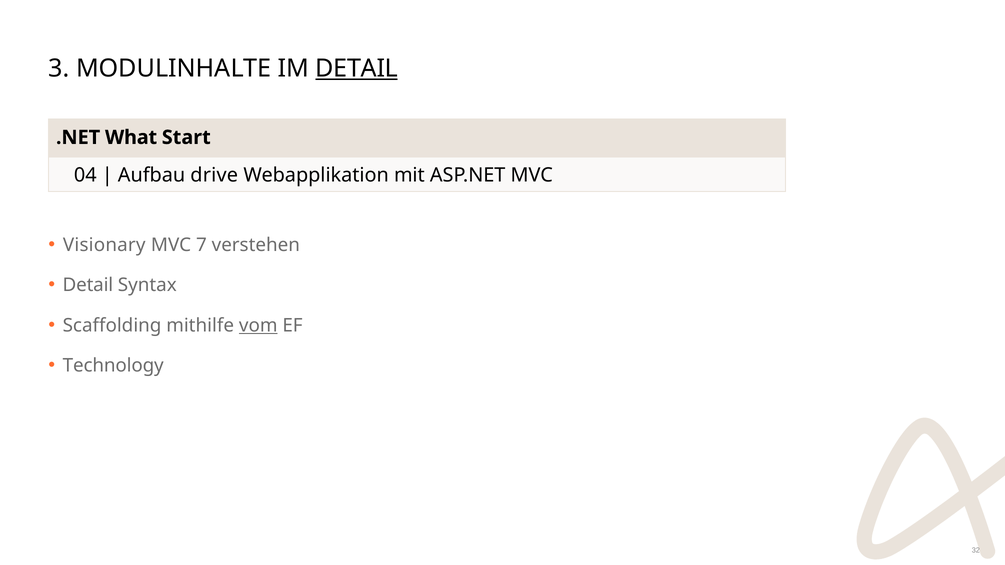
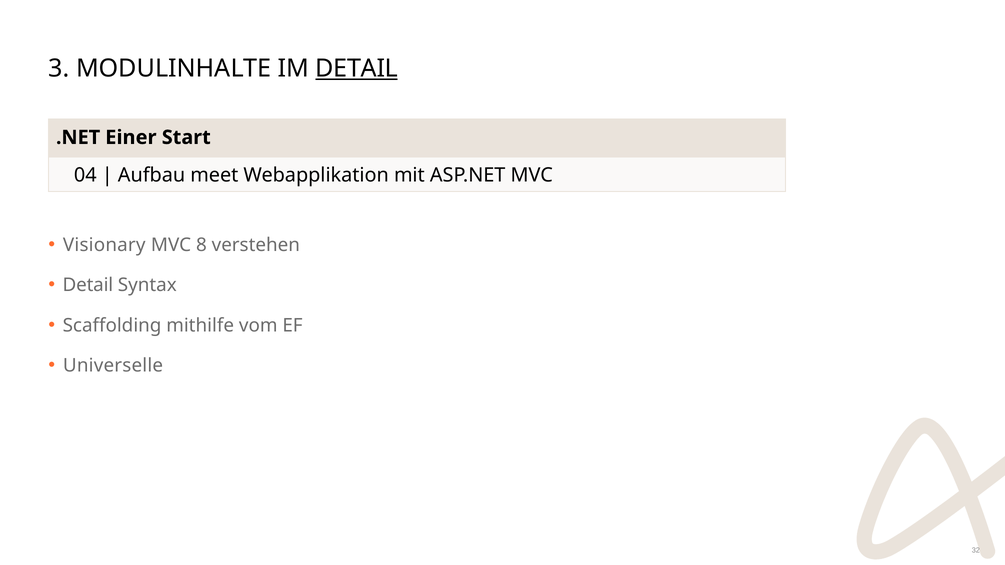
What: What -> Einer
drive: drive -> meet
7: 7 -> 8
vom underline: present -> none
Technology: Technology -> Universelle
